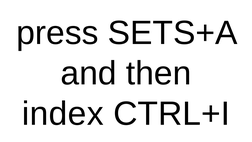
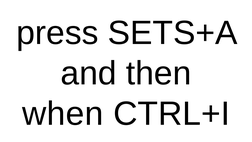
index: index -> when
